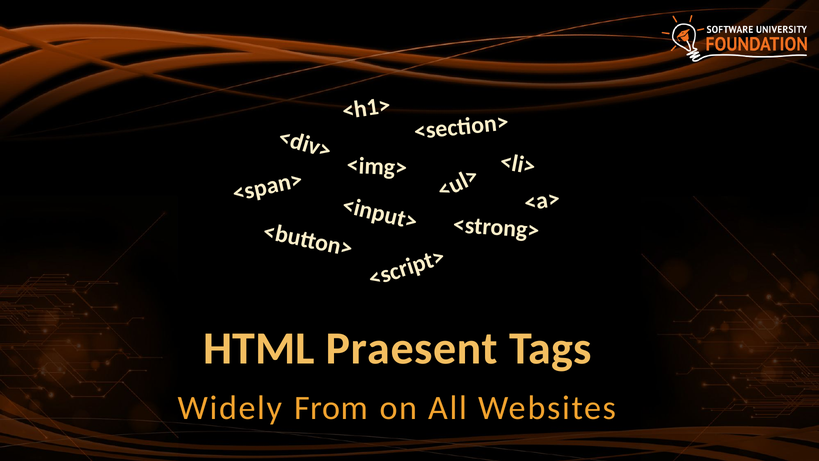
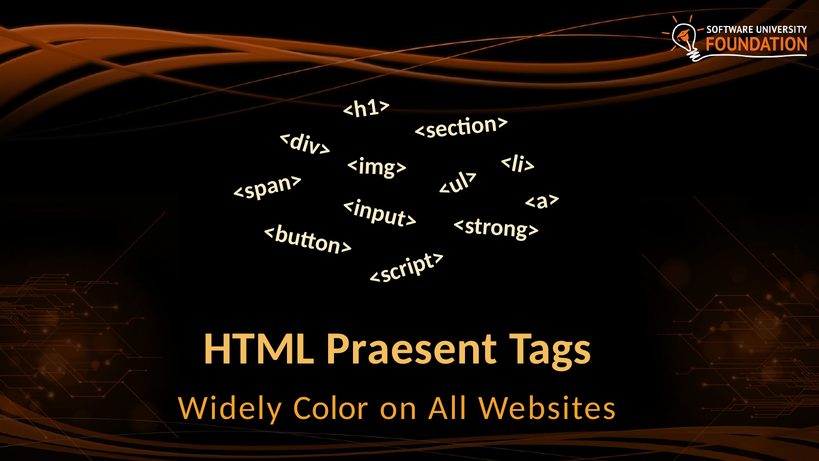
From: From -> Color
